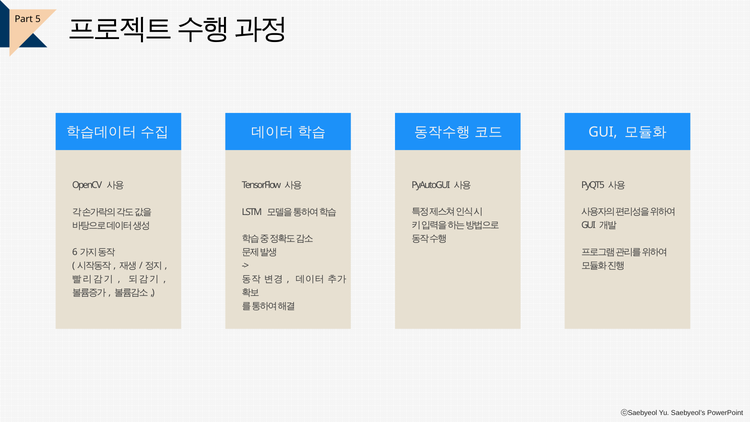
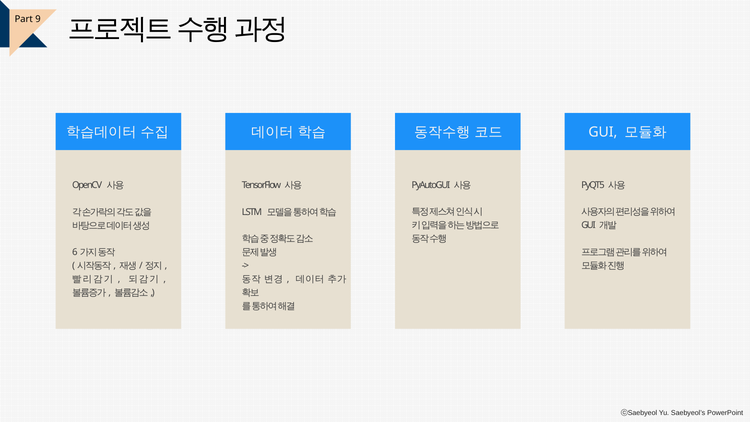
5: 5 -> 9
